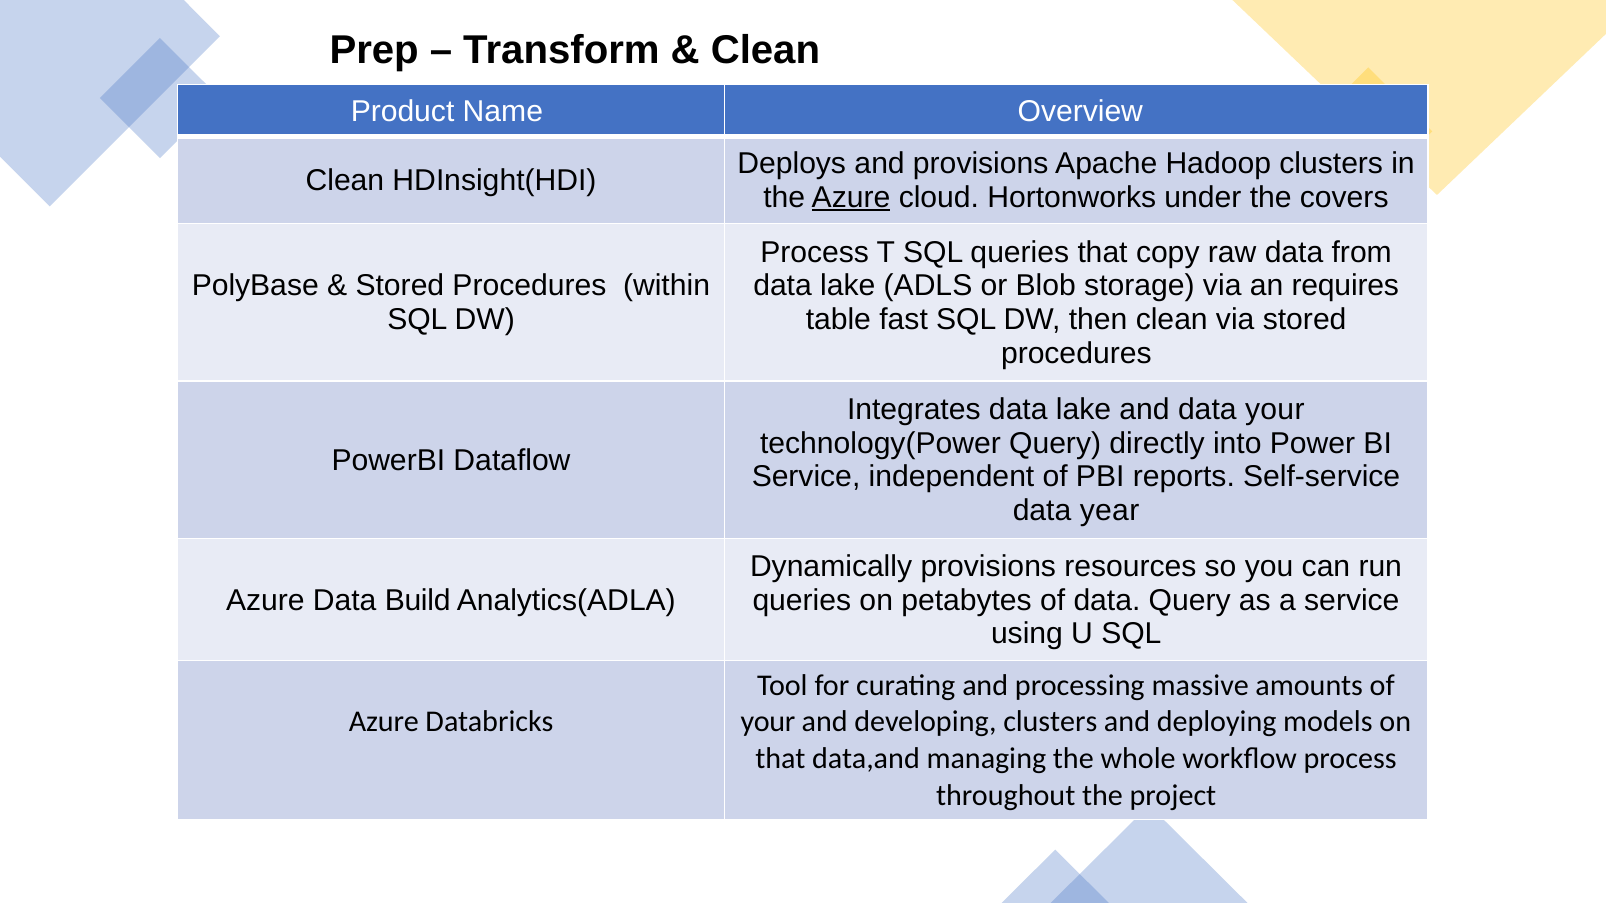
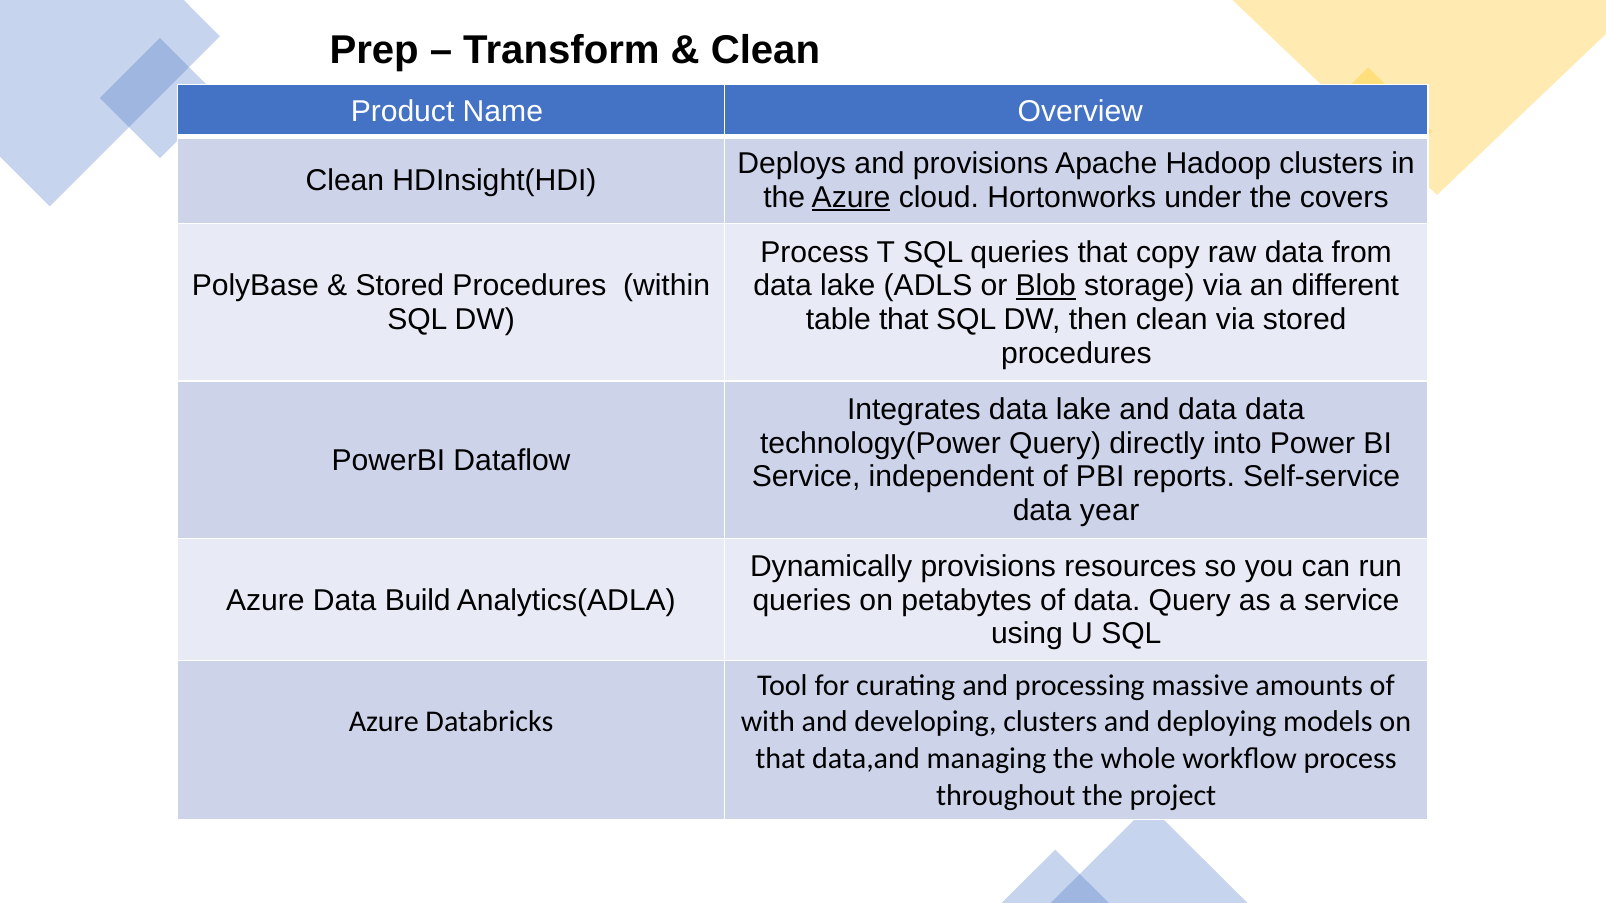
Blob underline: none -> present
requires: requires -> different
table fast: fast -> that
data your: your -> data
your at (768, 722): your -> with
